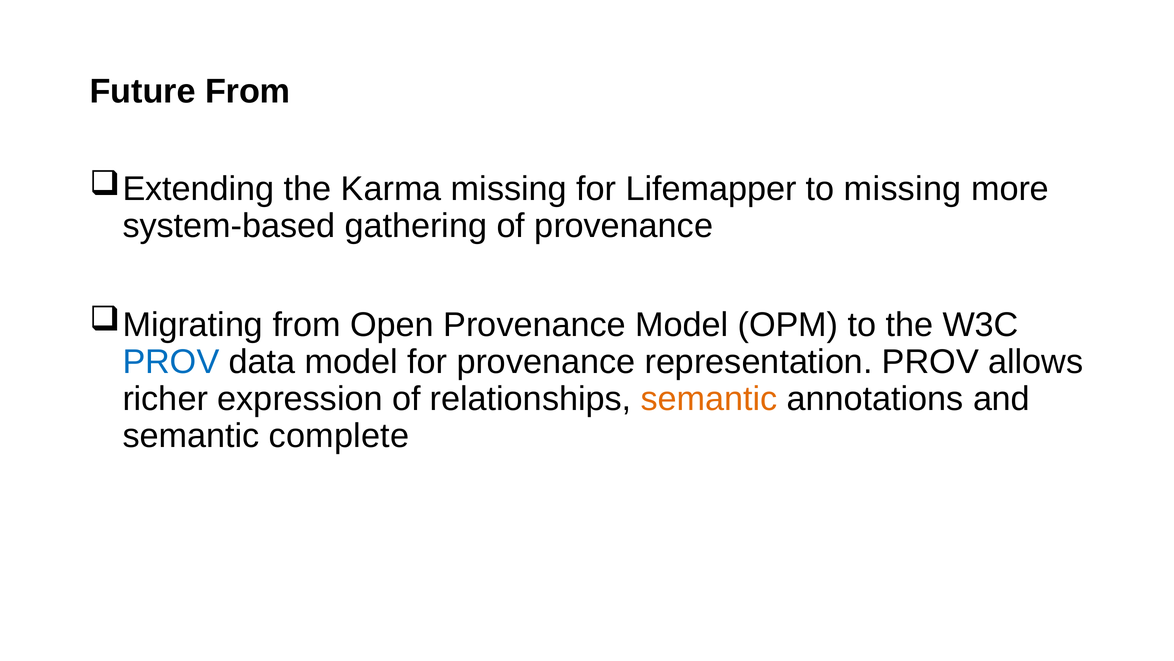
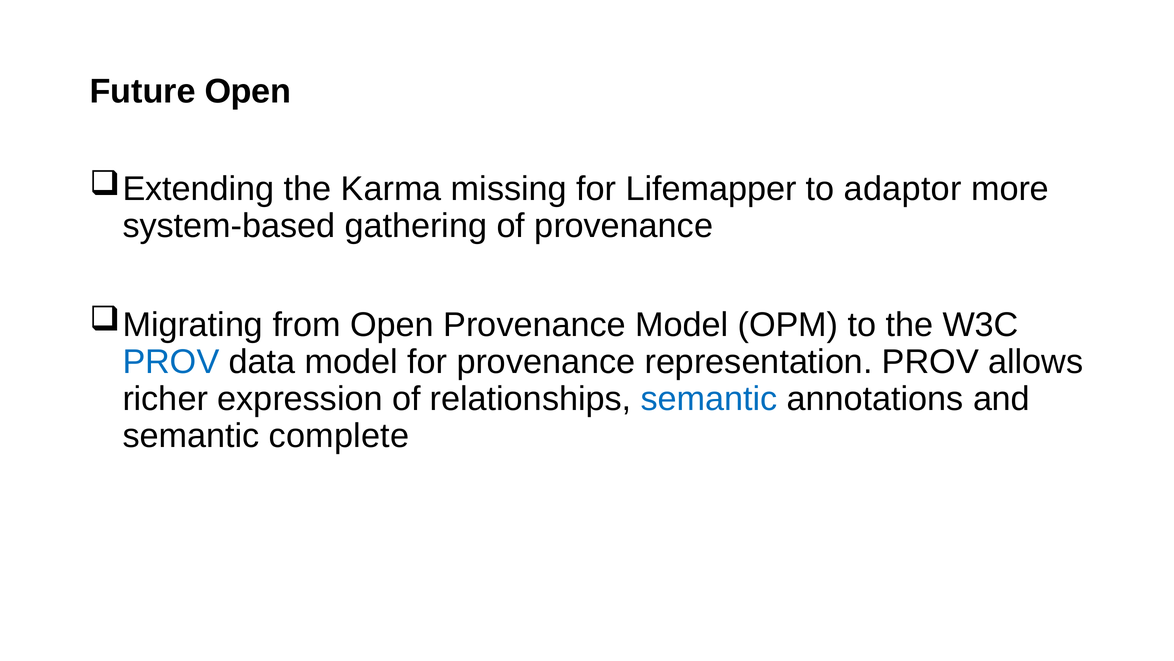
Future From: From -> Open
to missing: missing -> adaptor
semantic at (709, 398) colour: orange -> blue
